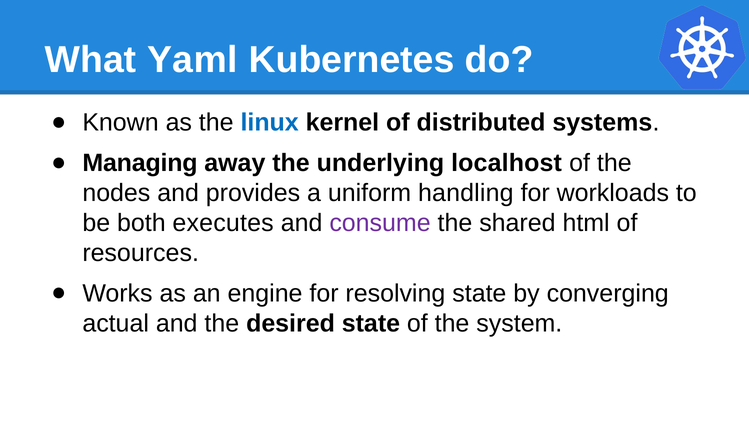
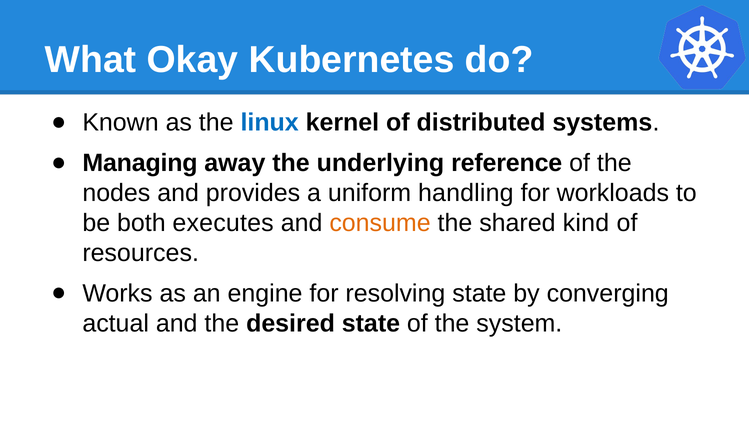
Yaml: Yaml -> Okay
localhost: localhost -> reference
consume colour: purple -> orange
html: html -> kind
